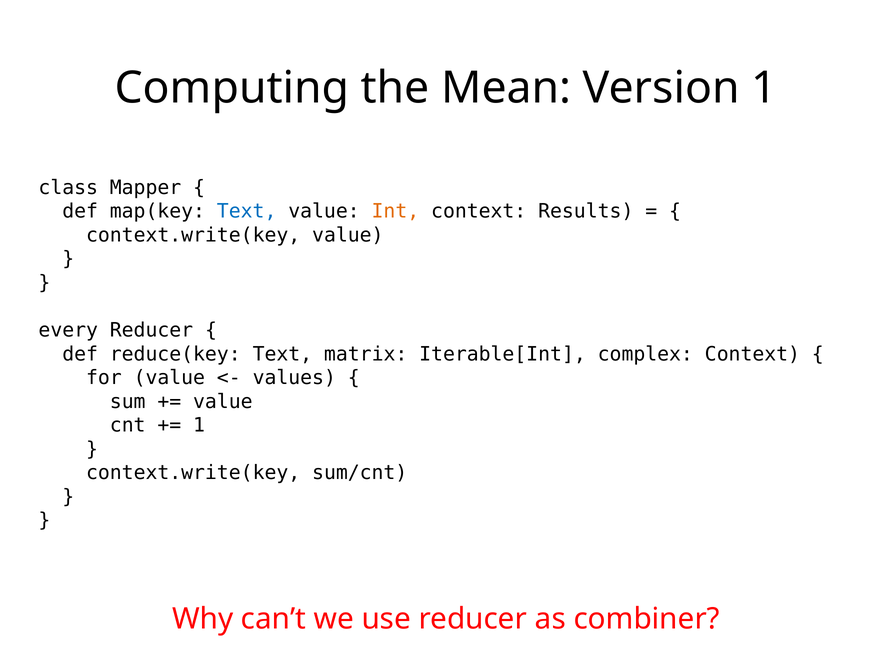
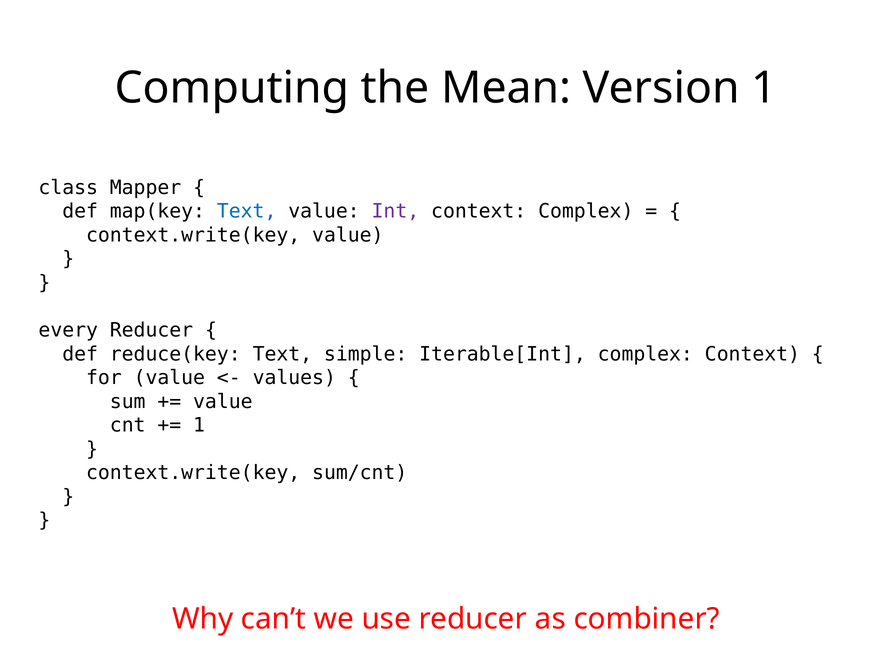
Int colour: orange -> purple
context Results: Results -> Complex
matrix: matrix -> simple
